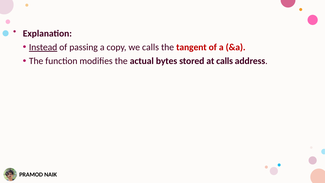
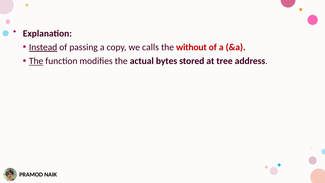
tangent: tangent -> without
The at (36, 61) underline: none -> present
at calls: calls -> tree
